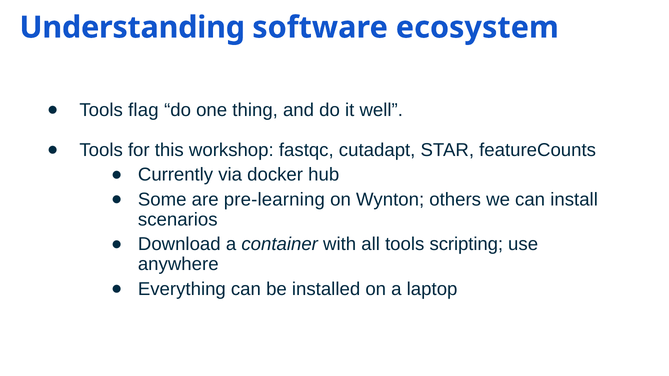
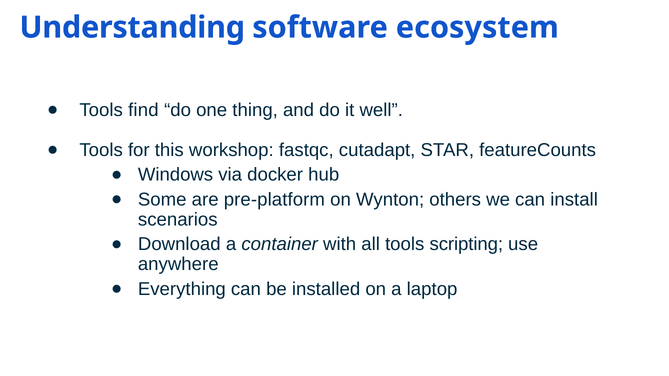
flag: flag -> find
Currently: Currently -> Windows
pre-learning: pre-learning -> pre-platform
